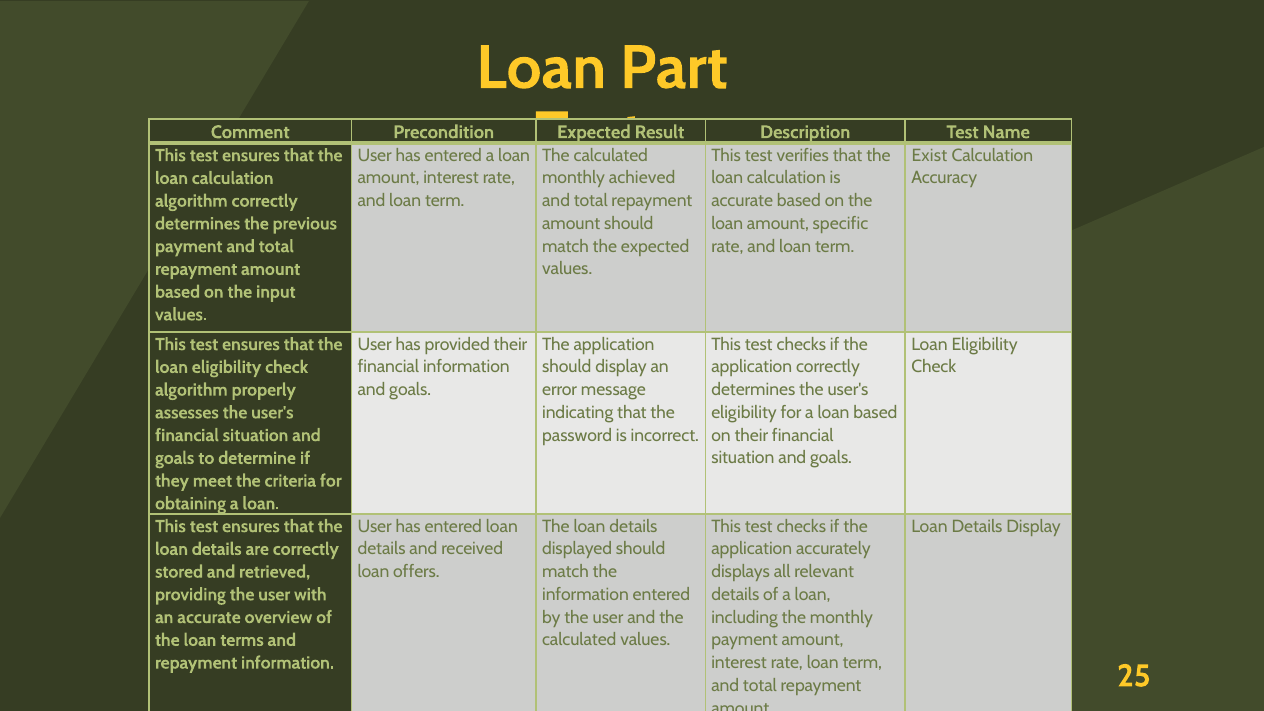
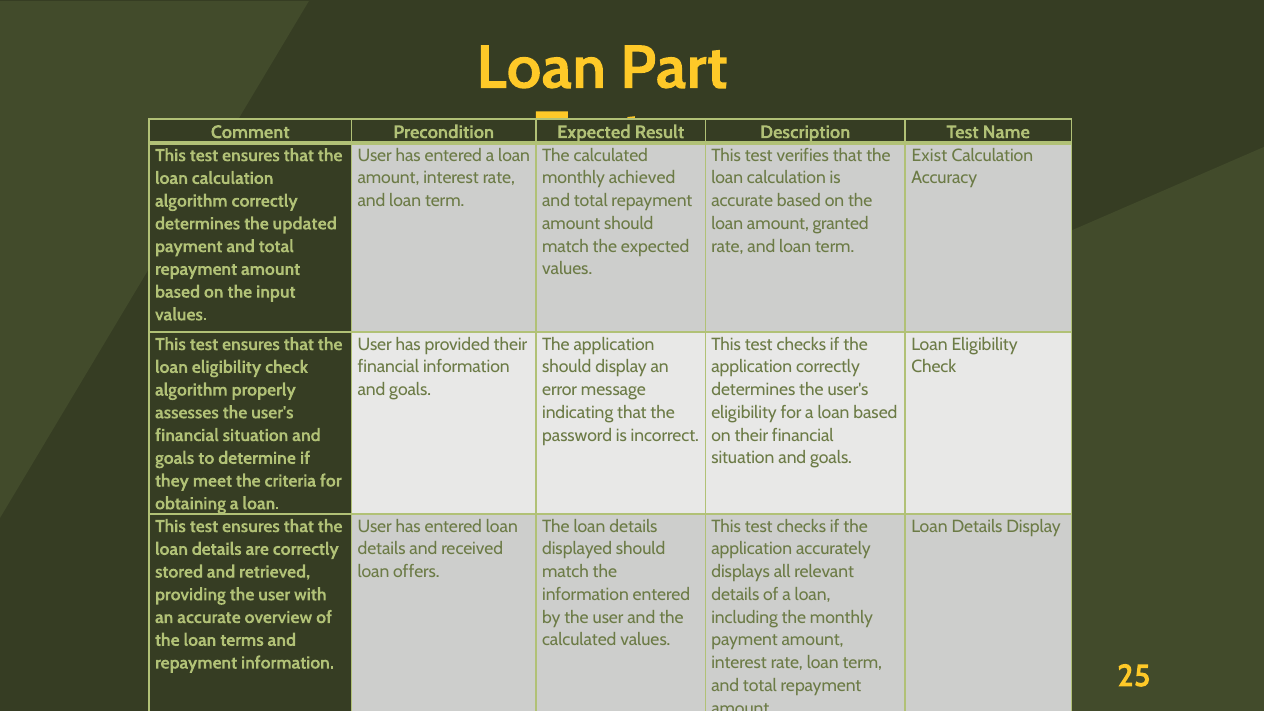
previous: previous -> updated
specific: specific -> granted
